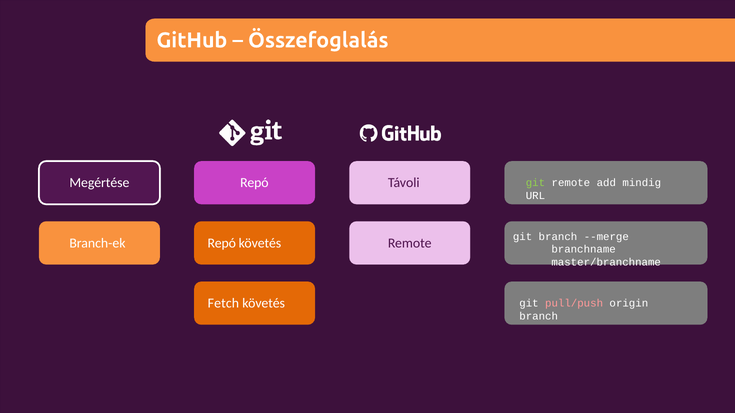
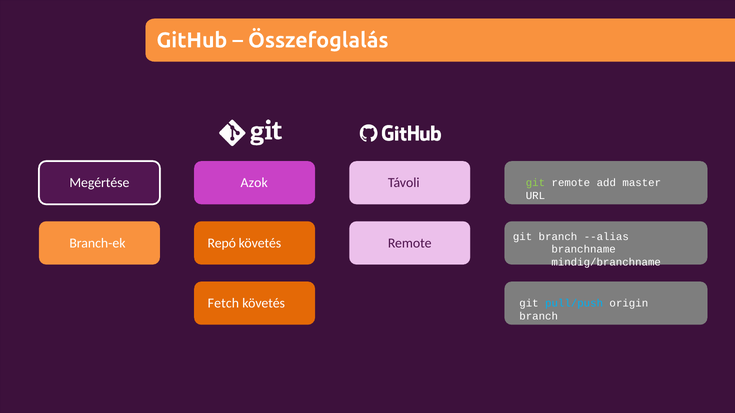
Repó at (254, 183): Repó -> Azok
mindig: mindig -> master
--merge: --merge -> --alias
master/branchname: master/branchname -> mindig/branchname
pull/push colour: pink -> light blue
